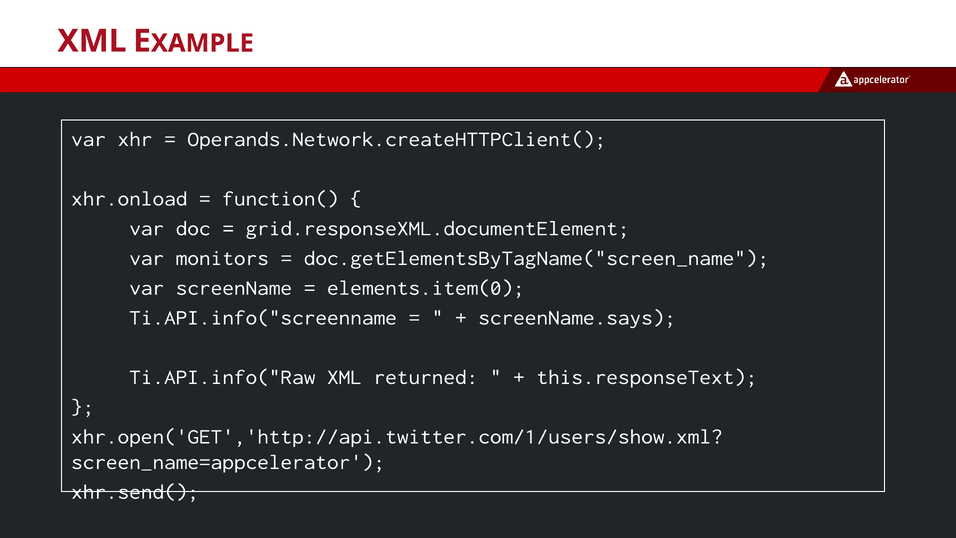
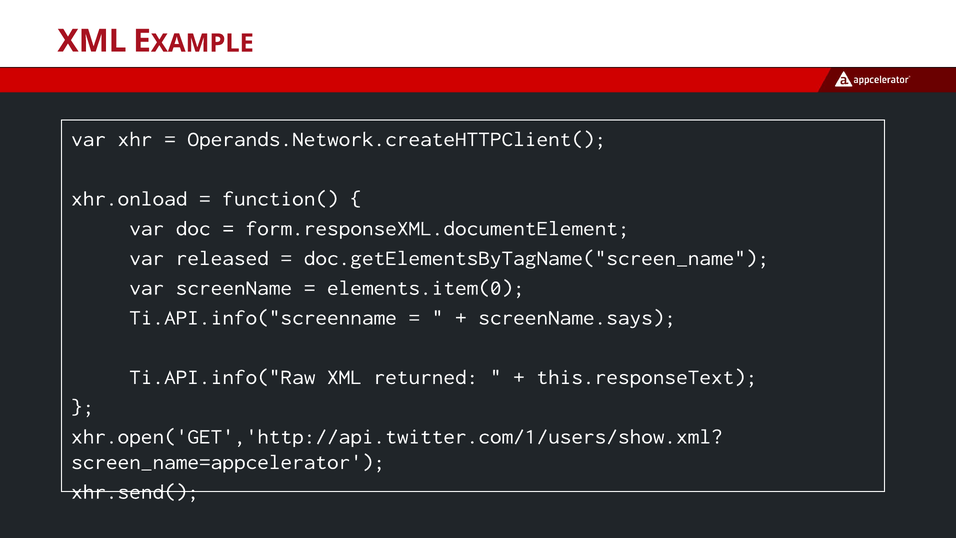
grid.responseXML.documentElement: grid.responseXML.documentElement -> form.responseXML.documentElement
monitors: monitors -> released
